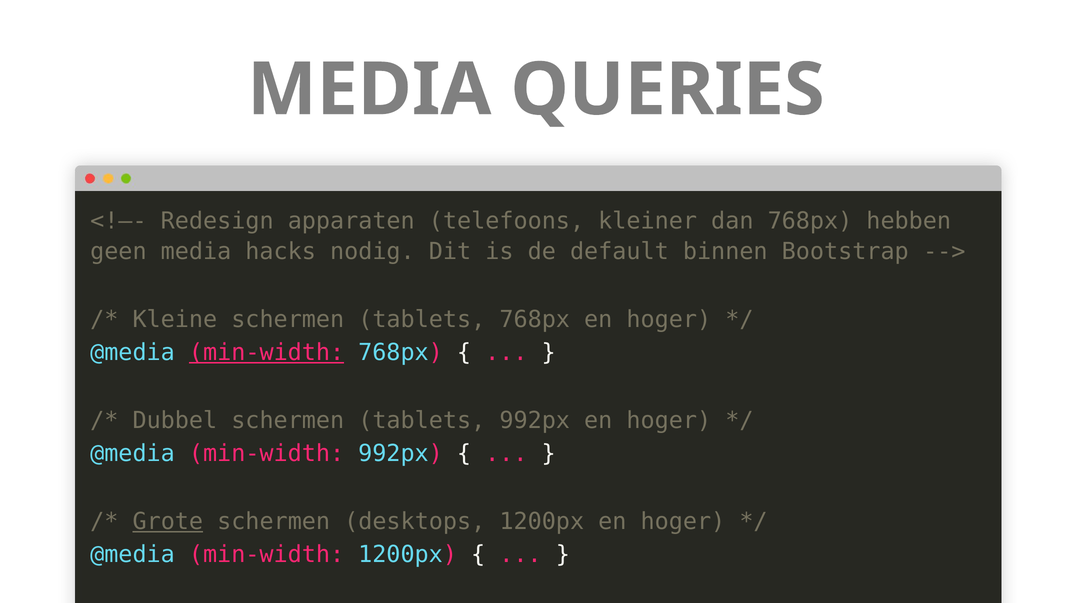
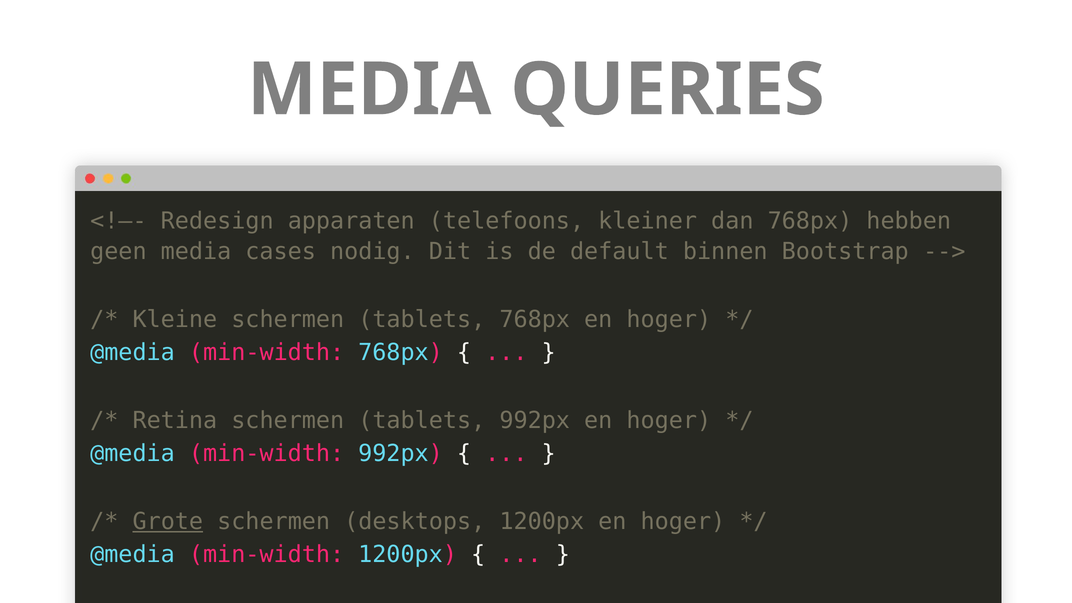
hacks: hacks -> cases
min-width at (267, 352) underline: present -> none
Dubbel: Dubbel -> Retina
